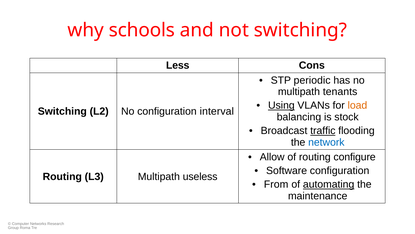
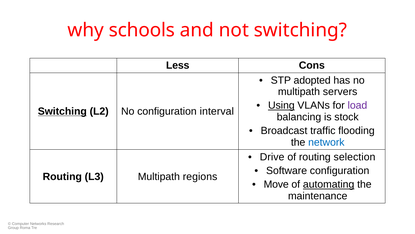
periodic: periodic -> adopted
tenants: tenants -> servers
load colour: orange -> purple
Switching at (62, 111) underline: none -> present
traffic underline: present -> none
Allow: Allow -> Drive
configure: configure -> selection
useless: useless -> regions
From: From -> Move
